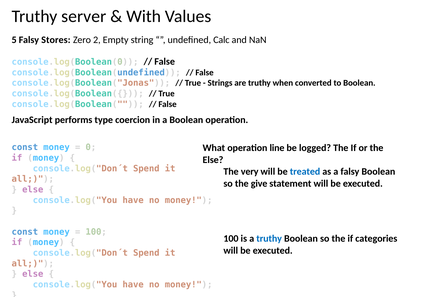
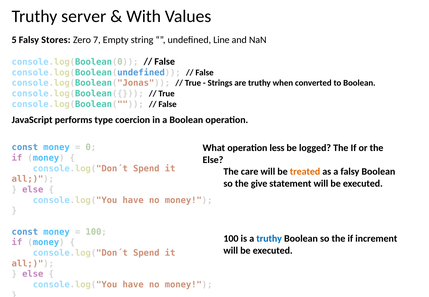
2: 2 -> 7
Calc: Calc -> Line
line: line -> less
very: very -> care
treated colour: blue -> orange
categories: categories -> increment
